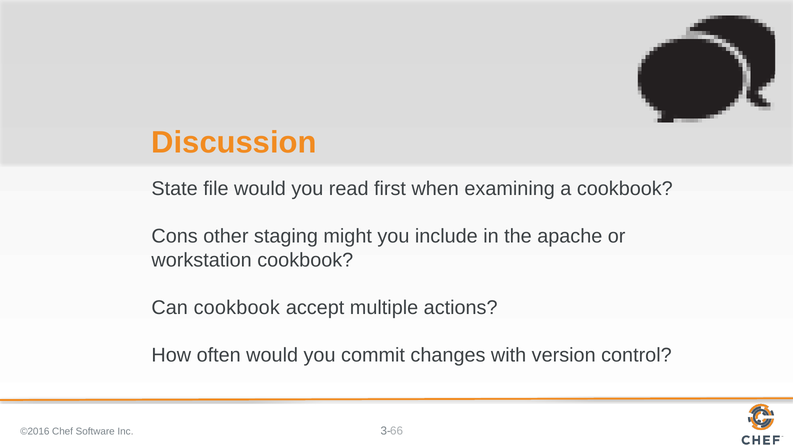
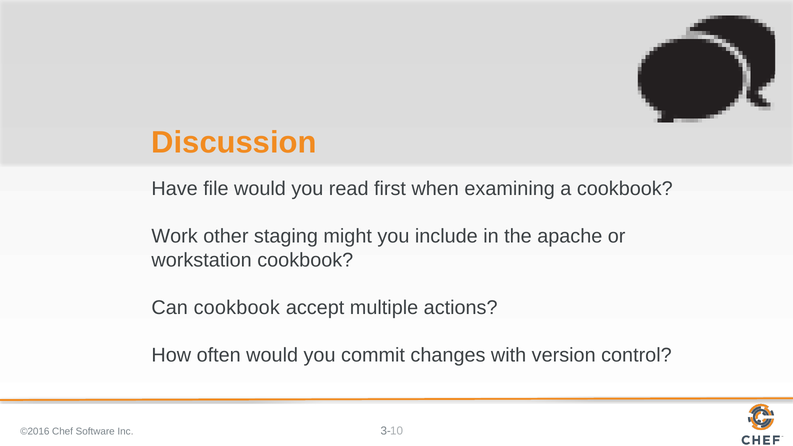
State: State -> Have
Cons: Cons -> Work
66: 66 -> 10
